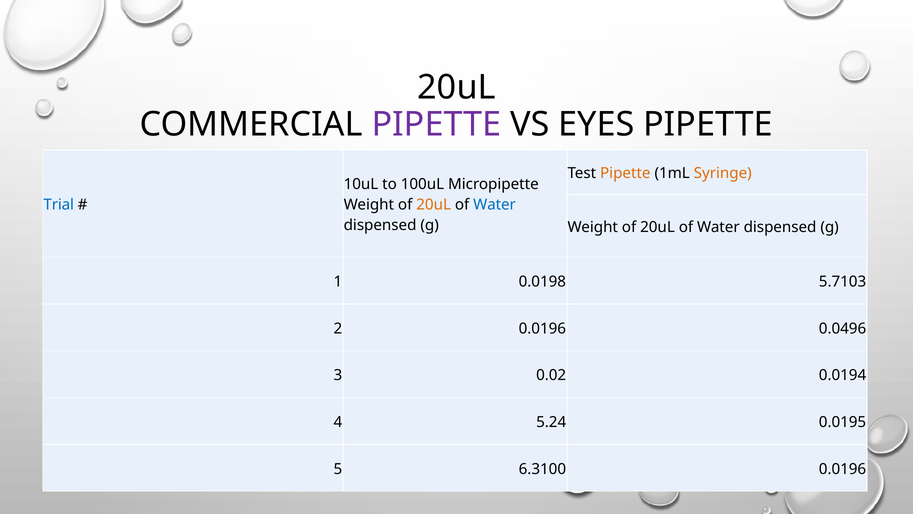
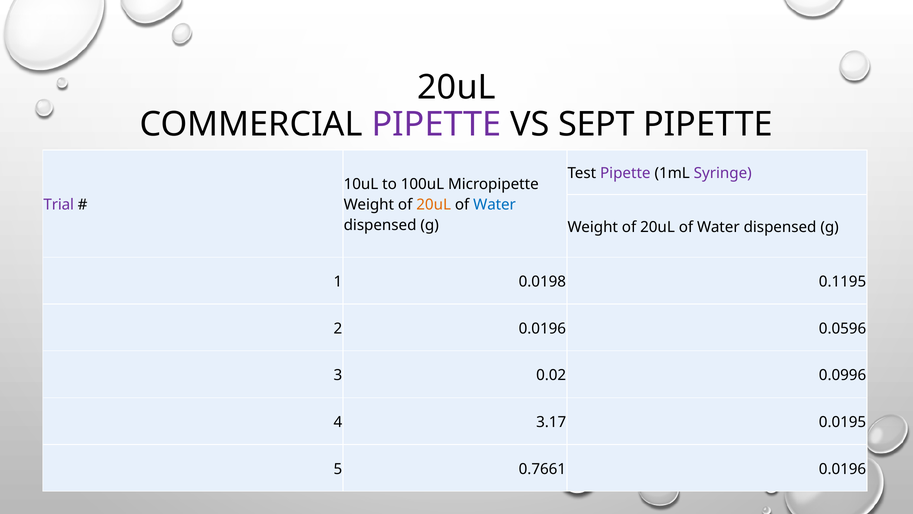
EYES: EYES -> SEPT
Pipette at (625, 173) colour: orange -> purple
Syringe colour: orange -> purple
Trial colour: blue -> purple
5.7103: 5.7103 -> 0.1195
0.0496: 0.0496 -> 0.0596
0.0194: 0.0194 -> 0.0996
5.24: 5.24 -> 3.17
6.3100: 6.3100 -> 0.7661
